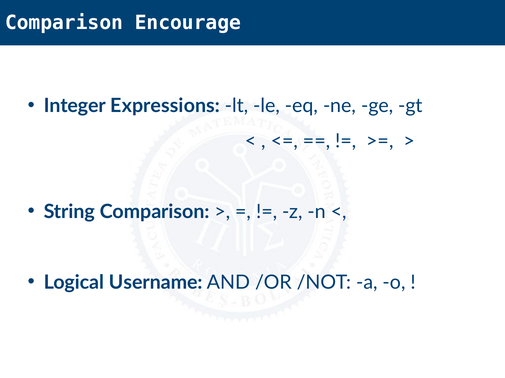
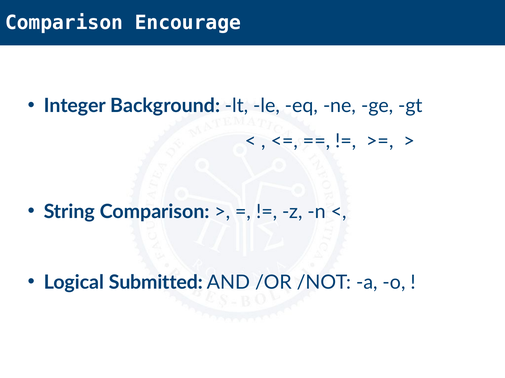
Expressions: Expressions -> Background
Username: Username -> Submitted
